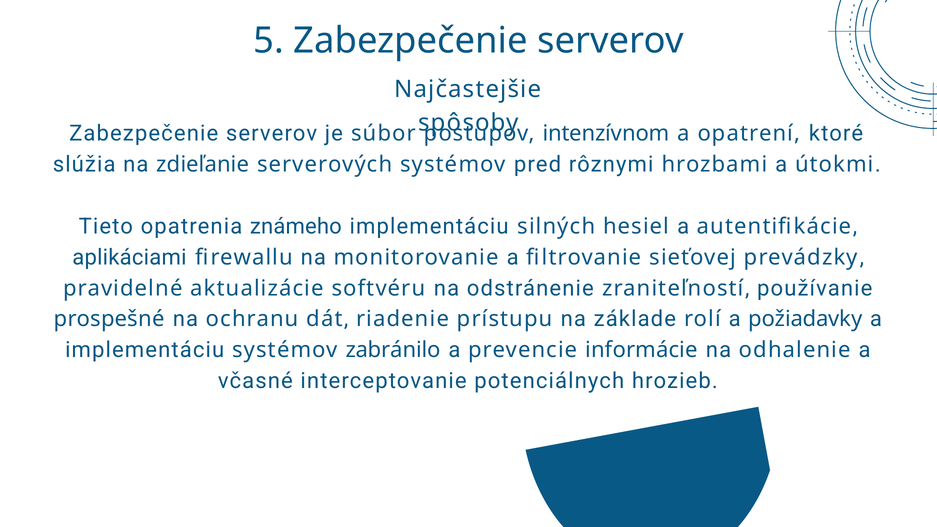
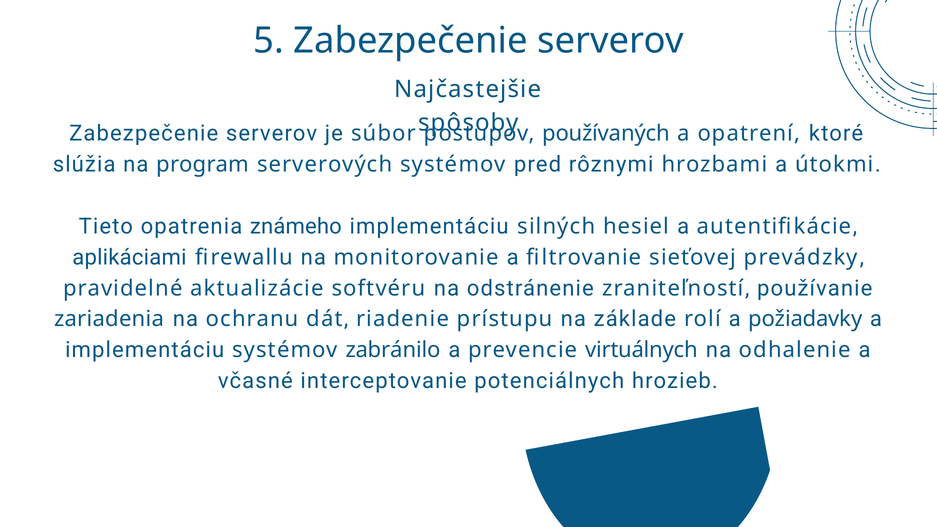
intenzívnom: intenzívnom -> používaných
zdieľanie: zdieľanie -> program
prospešné: prospešné -> zariadenia
informácie: informácie -> virtuálnych
